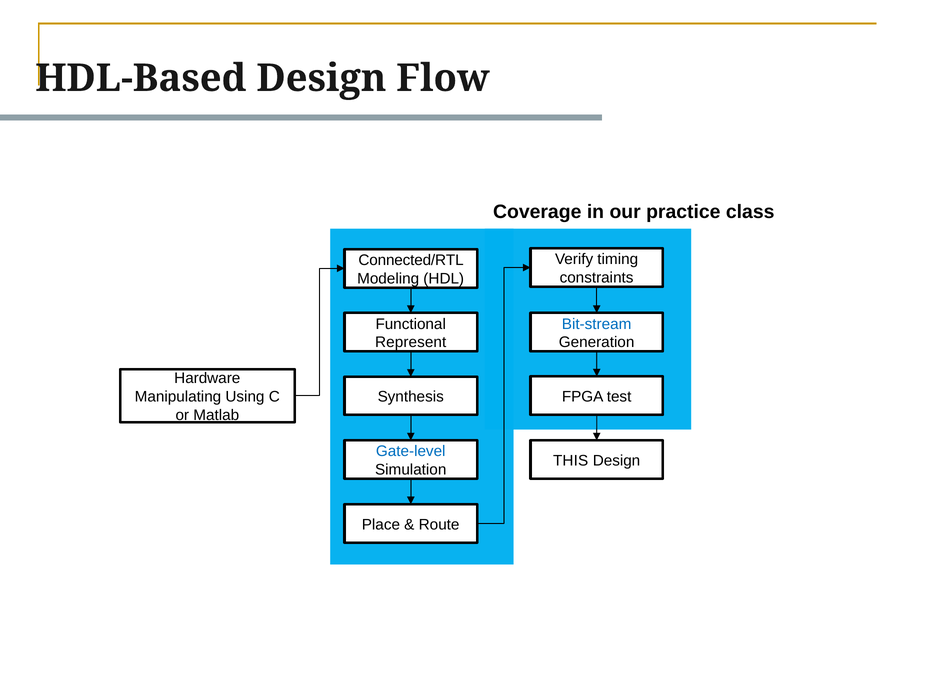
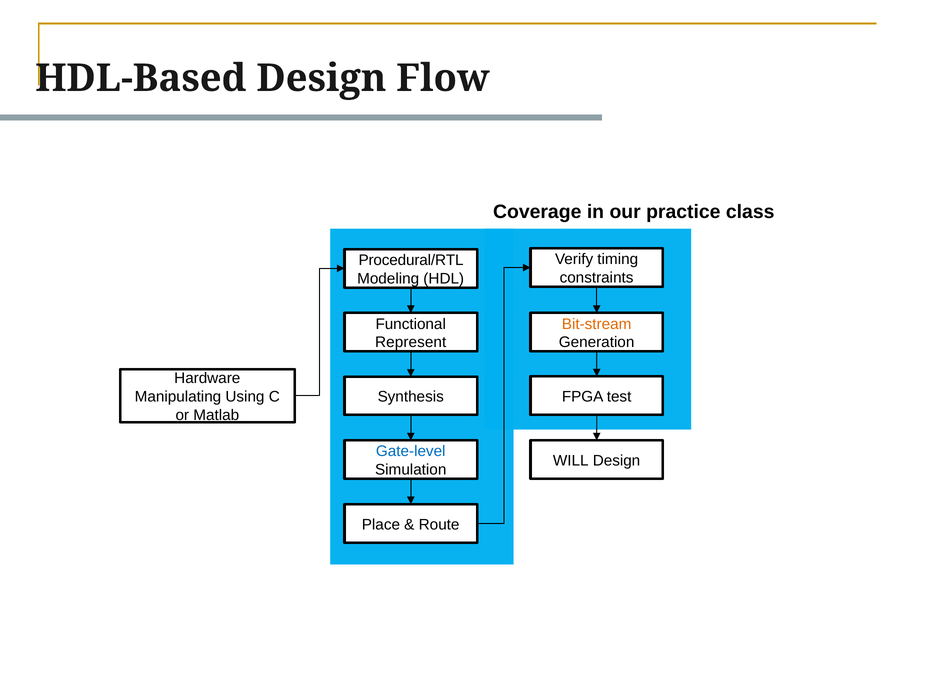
Connected/RTL: Connected/RTL -> Procedural/RTL
Bit-stream colour: blue -> orange
THIS: THIS -> WILL
